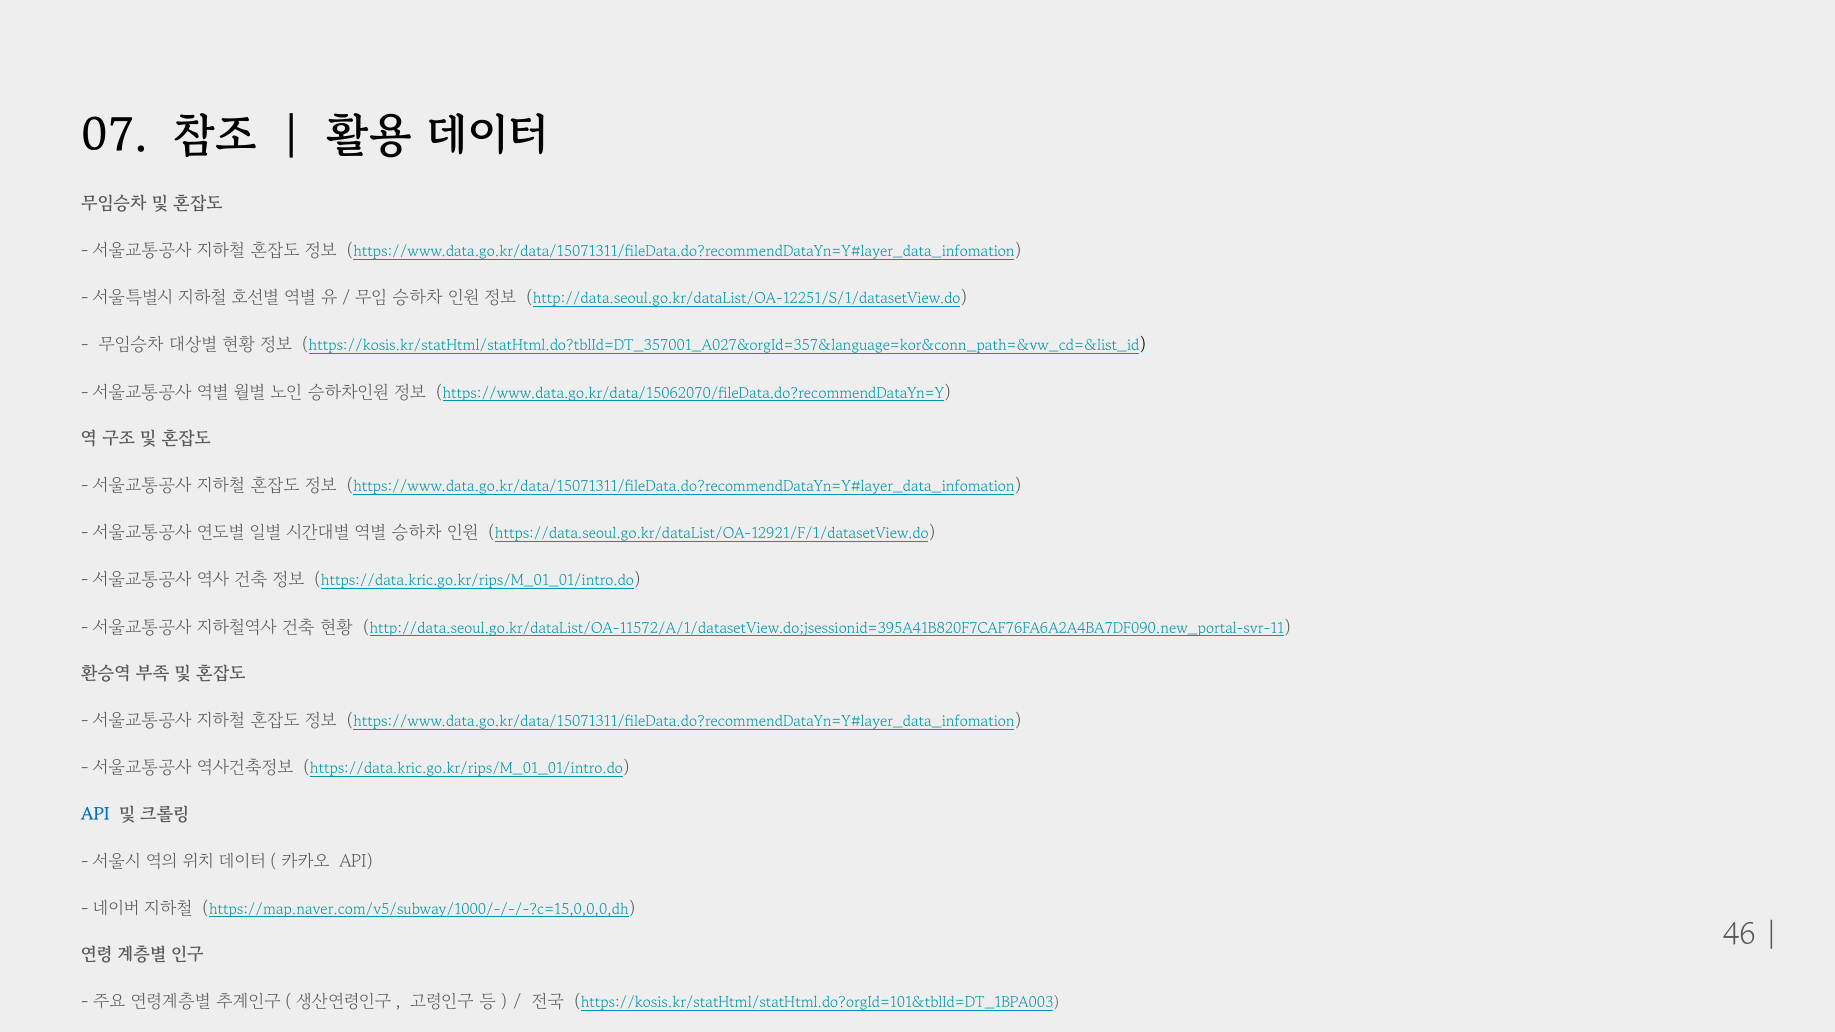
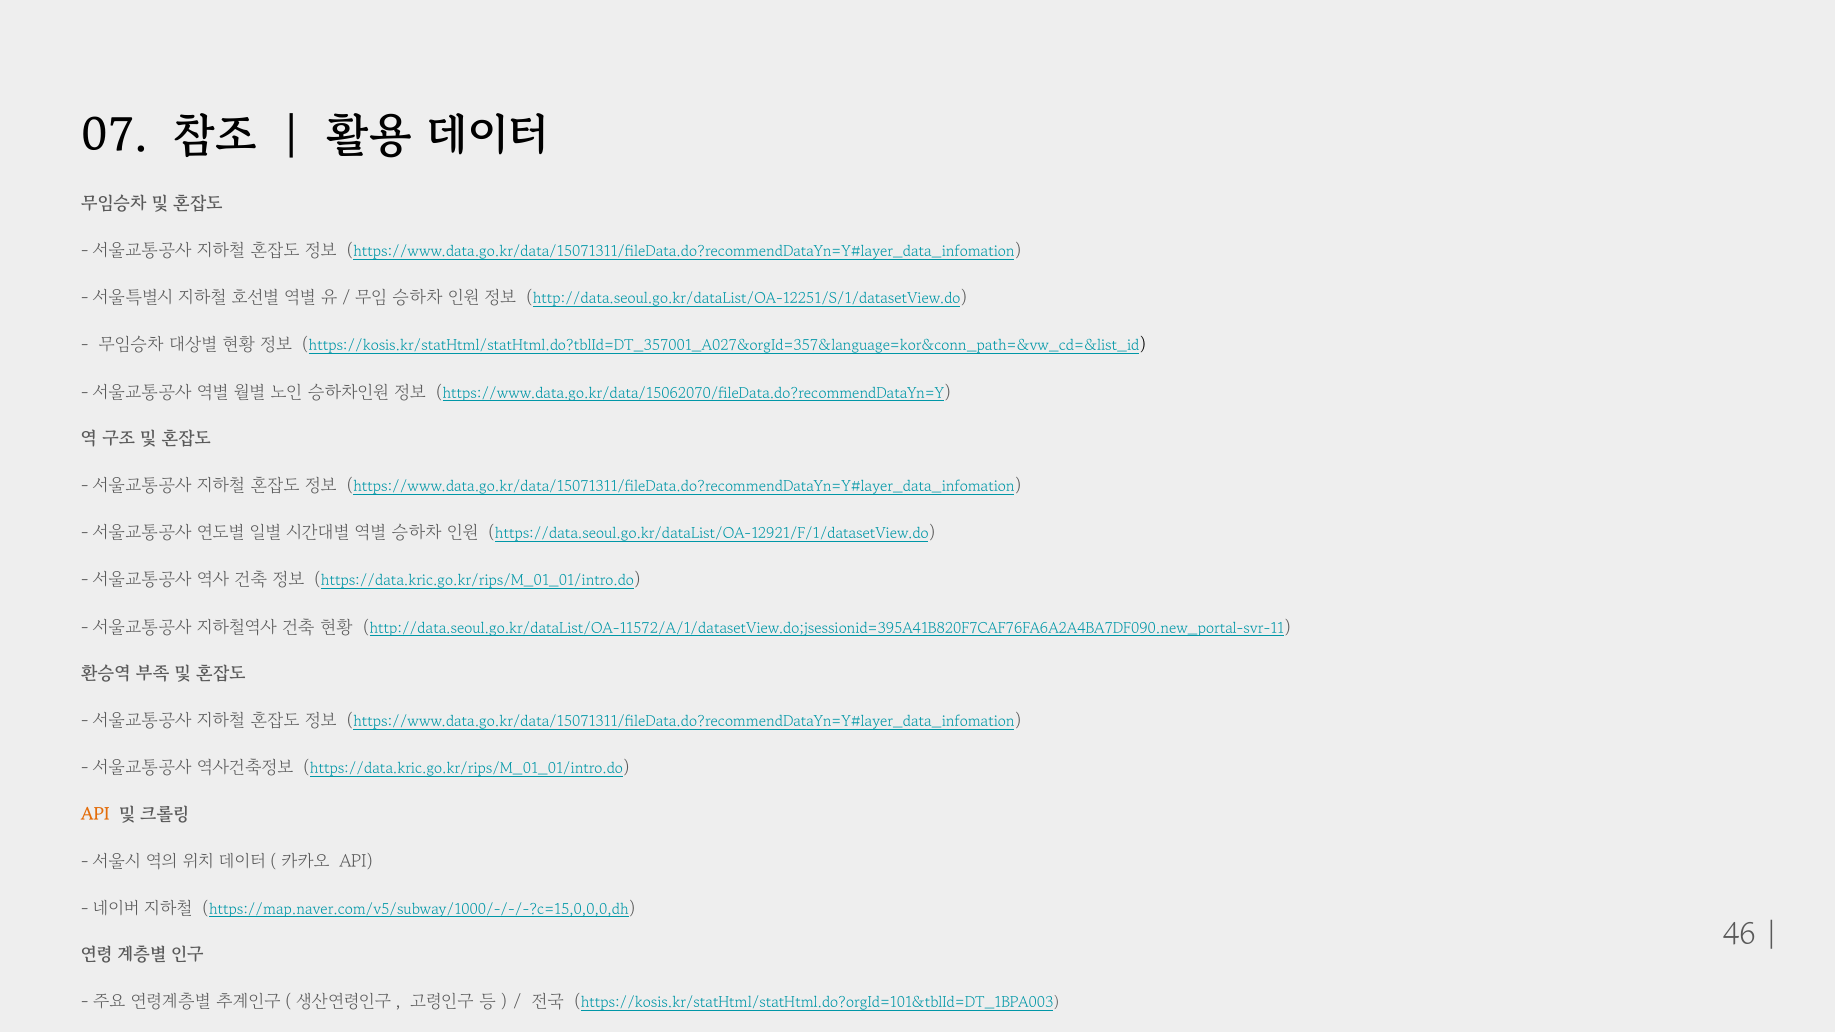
API at (95, 816) colour: blue -> orange
